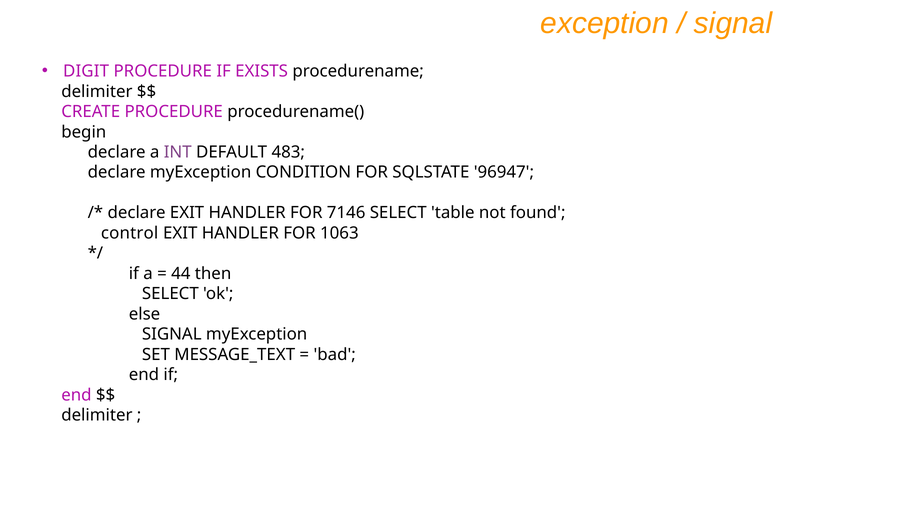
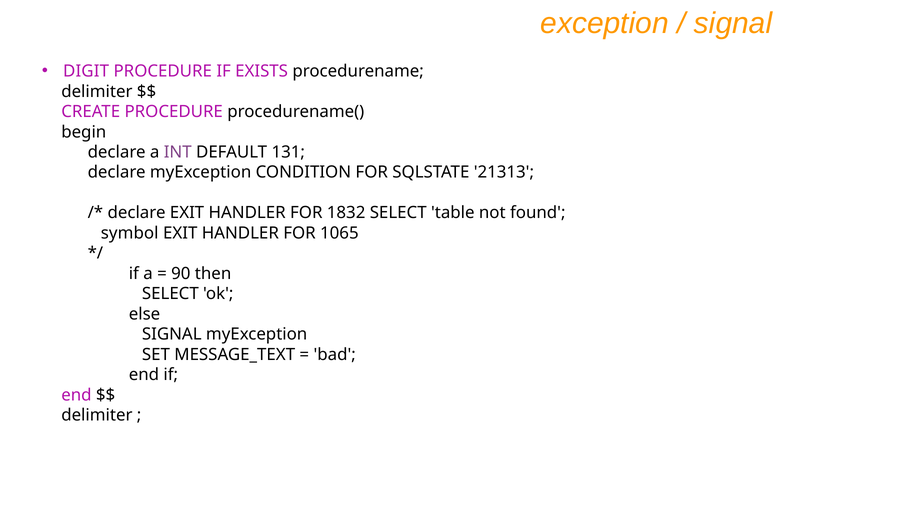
483: 483 -> 131
96947: 96947 -> 21313
7146: 7146 -> 1832
control: control -> symbol
1063: 1063 -> 1065
44: 44 -> 90
